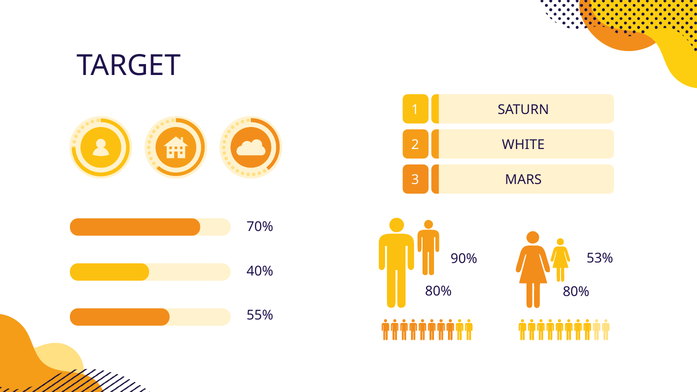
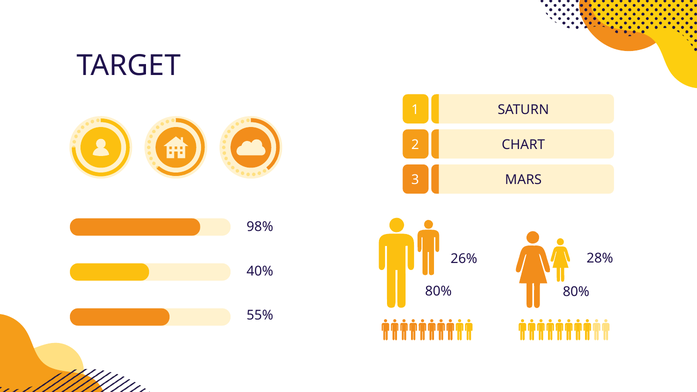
WHITE: WHITE -> CHART
70%: 70% -> 98%
53%: 53% -> 28%
90%: 90% -> 26%
